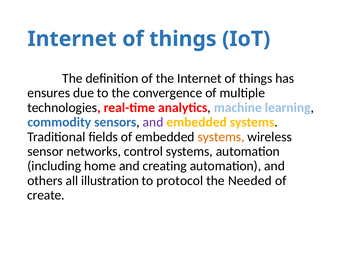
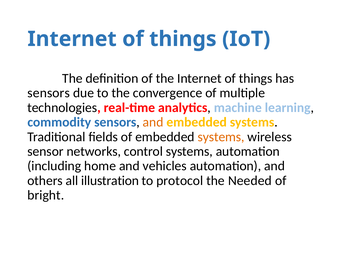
ensures at (49, 93): ensures -> sensors
and at (153, 122) colour: purple -> orange
creating: creating -> vehicles
create: create -> bright
